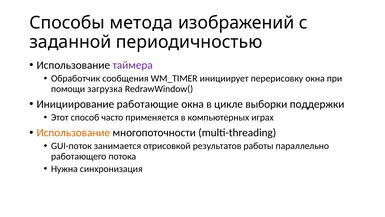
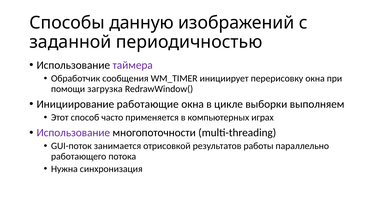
метода: метода -> данную
поддержки: поддержки -> выполняем
Использование at (73, 132) colour: orange -> purple
